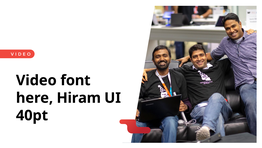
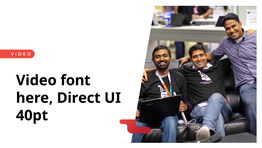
Hiram: Hiram -> Direct
